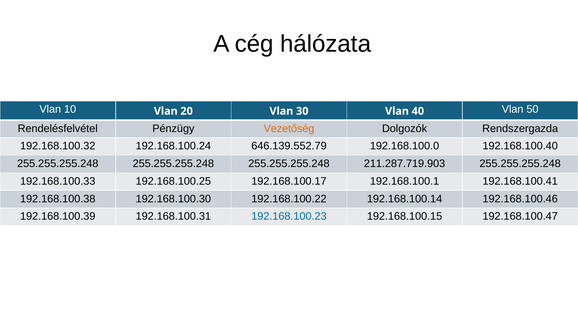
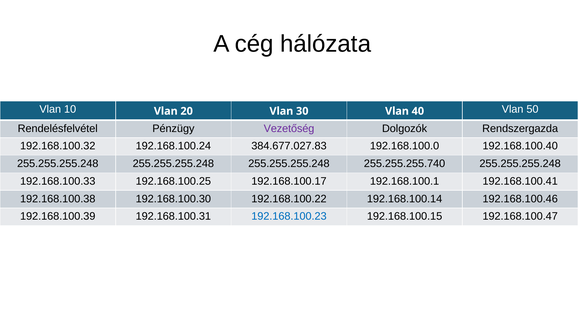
Vezetőség colour: orange -> purple
646.139.552.79: 646.139.552.79 -> 384.677.027.83
211.287.719.903: 211.287.719.903 -> 255.255.255.740
